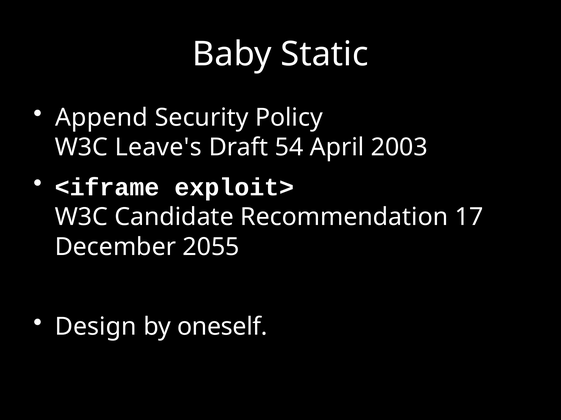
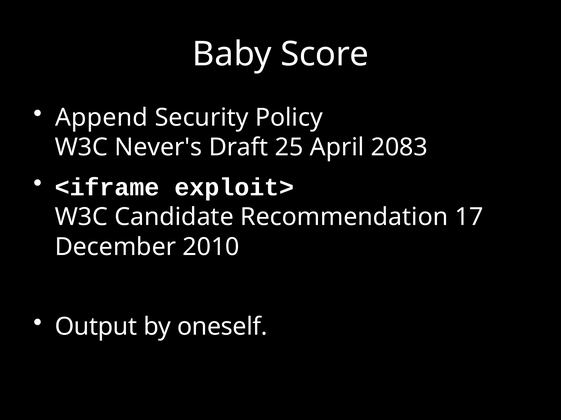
Static: Static -> Score
Leave's: Leave's -> Never's
54: 54 -> 25
2003: 2003 -> 2083
2055: 2055 -> 2010
Design: Design -> Output
